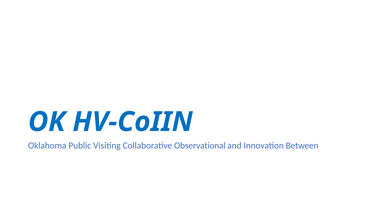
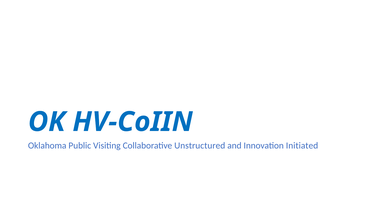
Observational: Observational -> Unstructured
Between: Between -> Initiated
